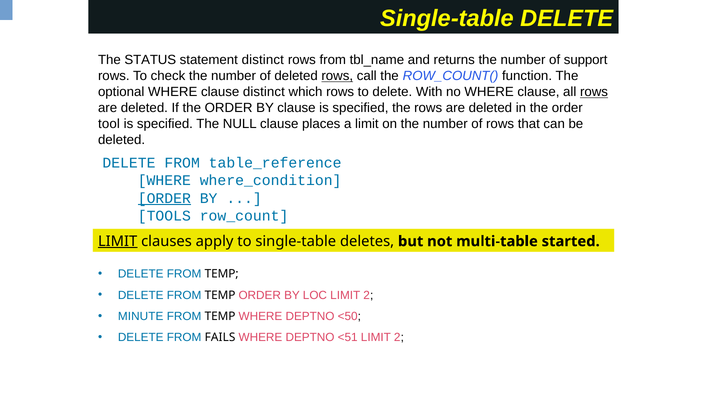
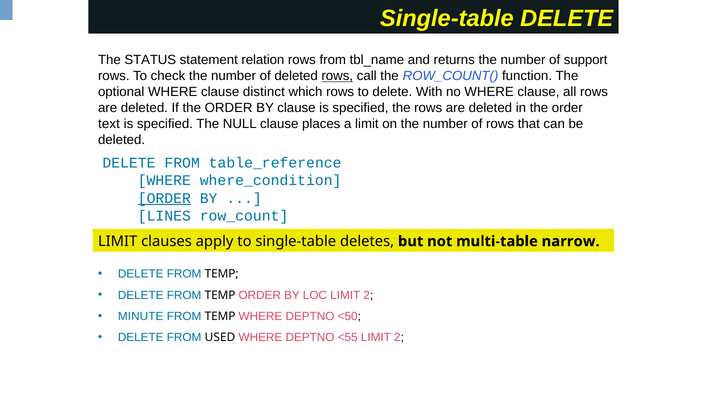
statement distinct: distinct -> relation
rows at (594, 92) underline: present -> none
tool: tool -> text
TOOLS: TOOLS -> LINES
LIMIT at (118, 241) underline: present -> none
started: started -> narrow
FAILS: FAILS -> USED
<51: <51 -> <55
